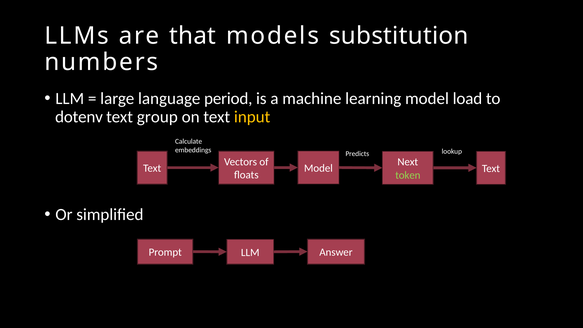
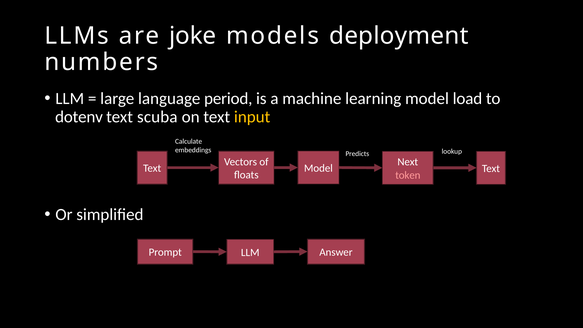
that: that -> joke
substitution: substitution -> deployment
group: group -> scuba
token colour: light green -> pink
